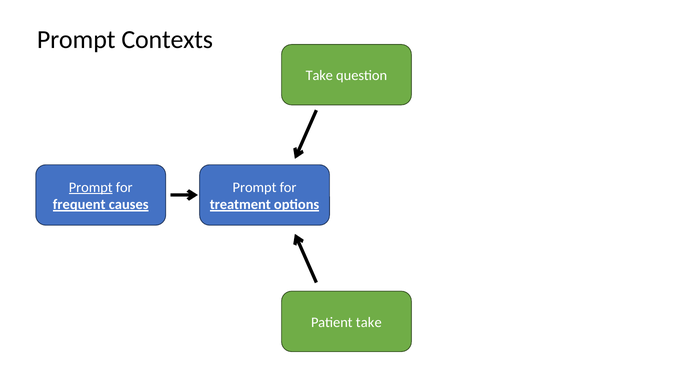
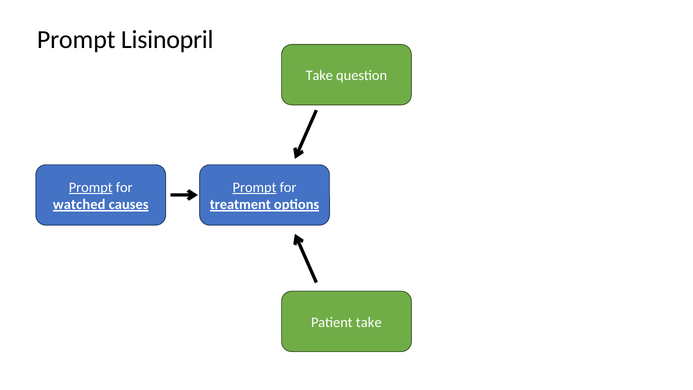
Contexts: Contexts -> Lisinopril
Prompt at (255, 187) underline: none -> present
frequent: frequent -> watched
